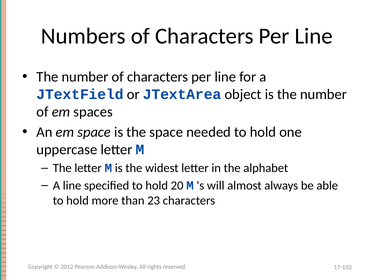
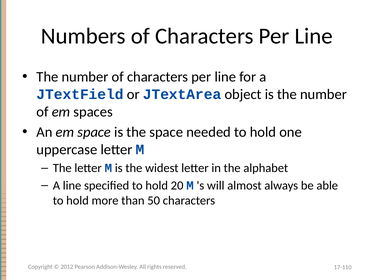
23: 23 -> 50
